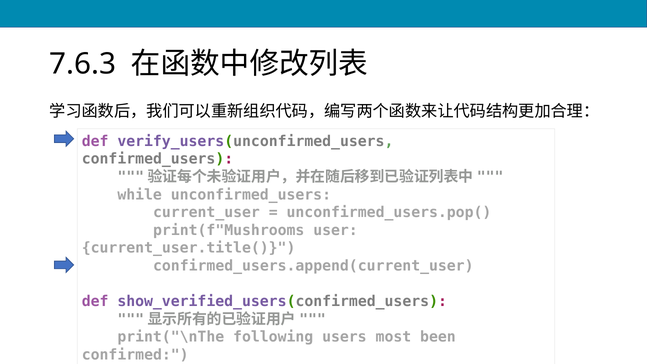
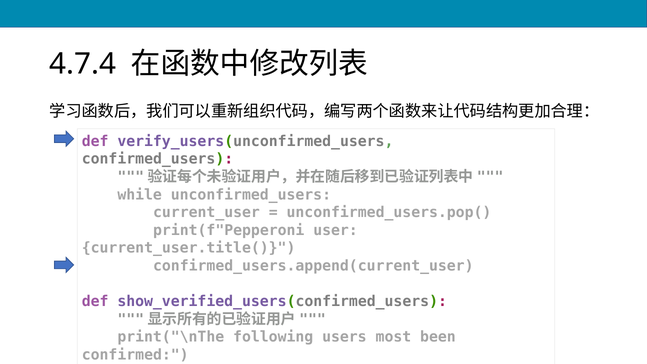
7.6.3: 7.6.3 -> 4.7.4
print(f"Mushrooms: print(f"Mushrooms -> print(f"Pepperoni
